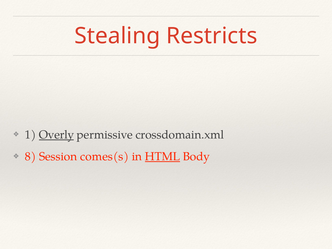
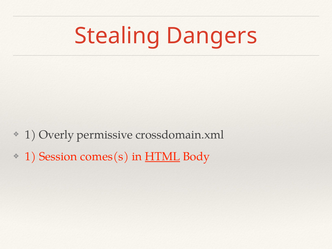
Restricts: Restricts -> Dangers
Overly underline: present -> none
8 at (31, 157): 8 -> 1
